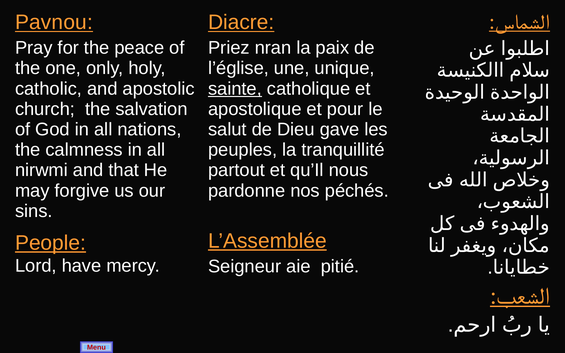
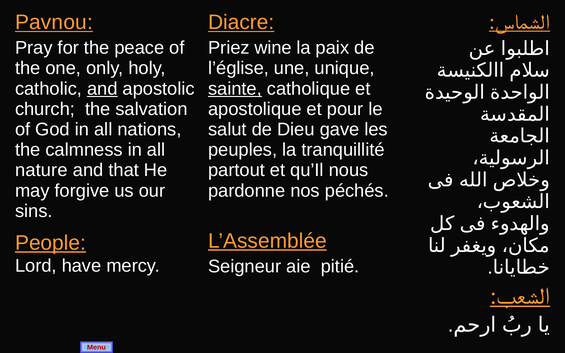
nran: nran -> wine
and at (102, 89) underline: none -> present
nirwmi: nirwmi -> nature
